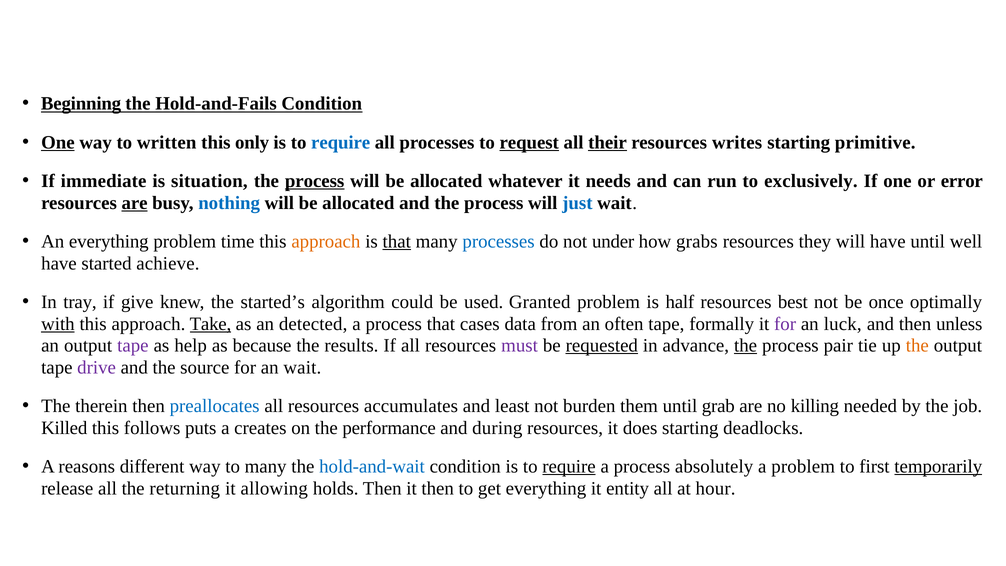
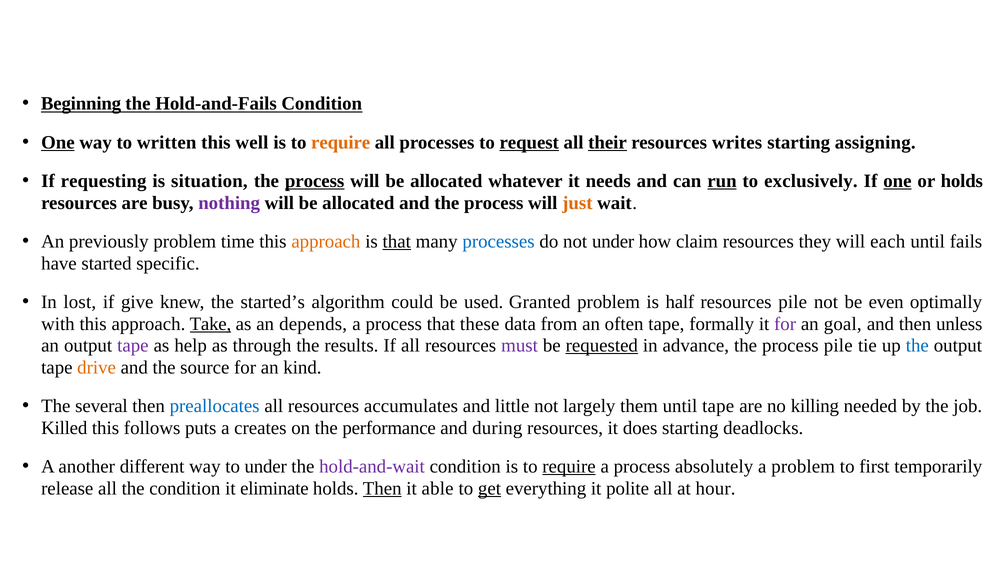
only: only -> well
require at (341, 142) colour: blue -> orange
primitive: primitive -> assigning
immediate: immediate -> requesting
run underline: none -> present
one at (897, 181) underline: none -> present
or error: error -> holds
are at (135, 203) underline: present -> none
nothing colour: blue -> purple
just colour: blue -> orange
An everything: everything -> previously
grabs: grabs -> claim
will have: have -> each
well: well -> fails
achieve: achieve -> specific
tray: tray -> lost
resources best: best -> pile
once: once -> even
with underline: present -> none
detected: detected -> depends
cases: cases -> these
luck: luck -> goal
because: because -> through
the at (746, 345) underline: present -> none
process pair: pair -> pile
the at (917, 345) colour: orange -> blue
drive colour: purple -> orange
an wait: wait -> kind
therein: therein -> several
least: least -> little
burden: burden -> largely
until grab: grab -> tape
reasons: reasons -> another
to many: many -> under
hold-and-wait colour: blue -> purple
temporarily underline: present -> none
the returning: returning -> condition
allowing: allowing -> eliminate
Then at (382, 488) underline: none -> present
it then: then -> able
get underline: none -> present
entity: entity -> polite
